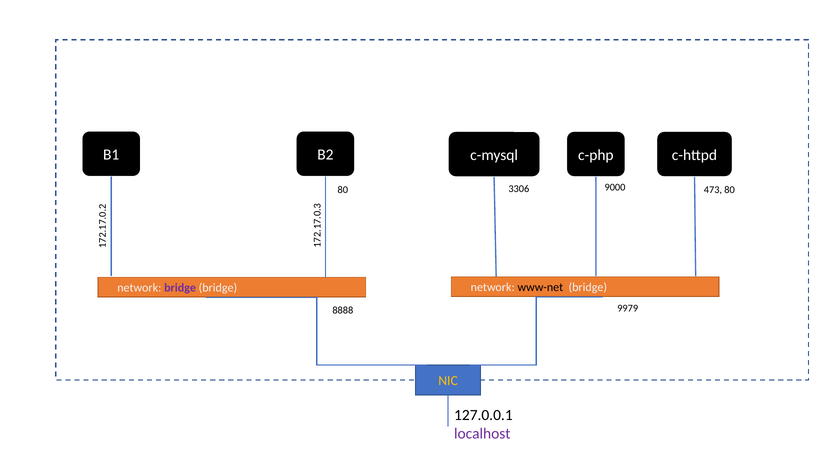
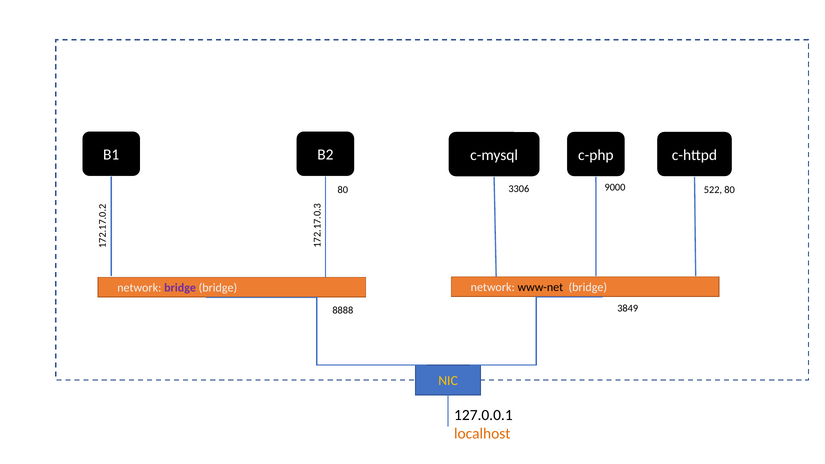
473: 473 -> 522
9979: 9979 -> 3849
localhost colour: purple -> orange
